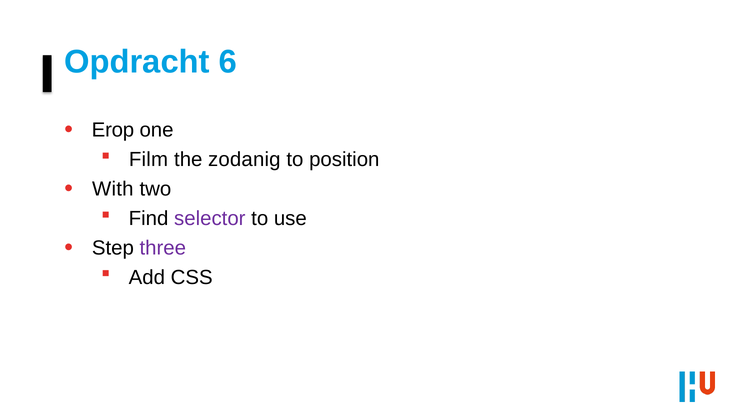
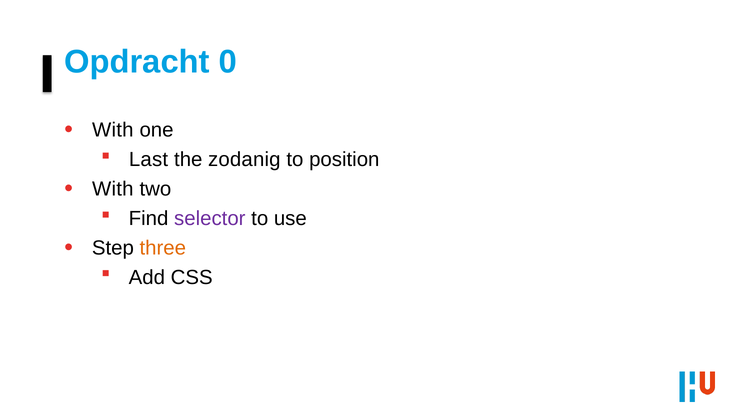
6: 6 -> 0
Erop at (113, 130): Erop -> With
Film: Film -> Last
three colour: purple -> orange
